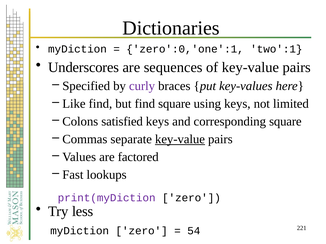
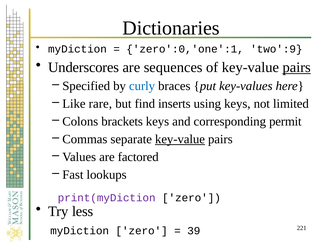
two':1: two':1 -> two':9
pairs at (297, 68) underline: none -> present
curly colour: purple -> blue
Like find: find -> rare
find square: square -> inserts
satisfied: satisfied -> brackets
corresponding square: square -> permit
54: 54 -> 39
